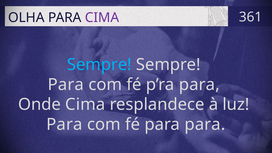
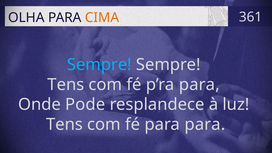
CIMA at (102, 18) colour: purple -> orange
Para at (66, 85): Para -> Tens
Onde Cima: Cima -> Pode
Para at (64, 124): Para -> Tens
